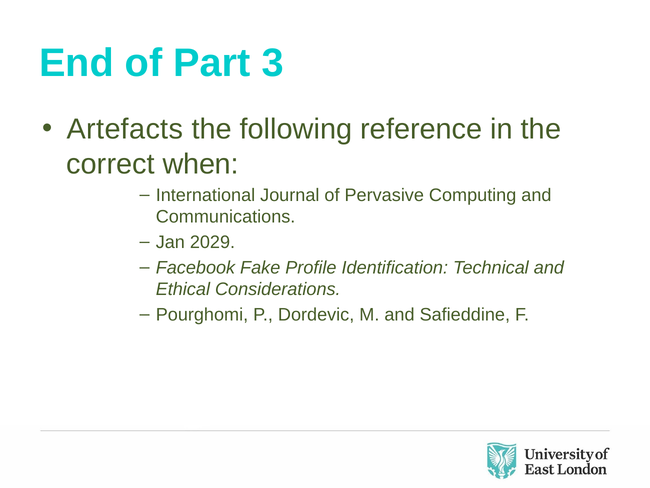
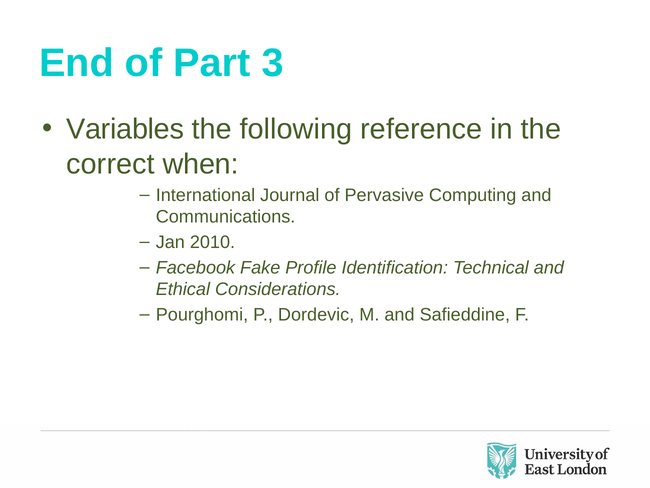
Artefacts: Artefacts -> Variables
2029: 2029 -> 2010
